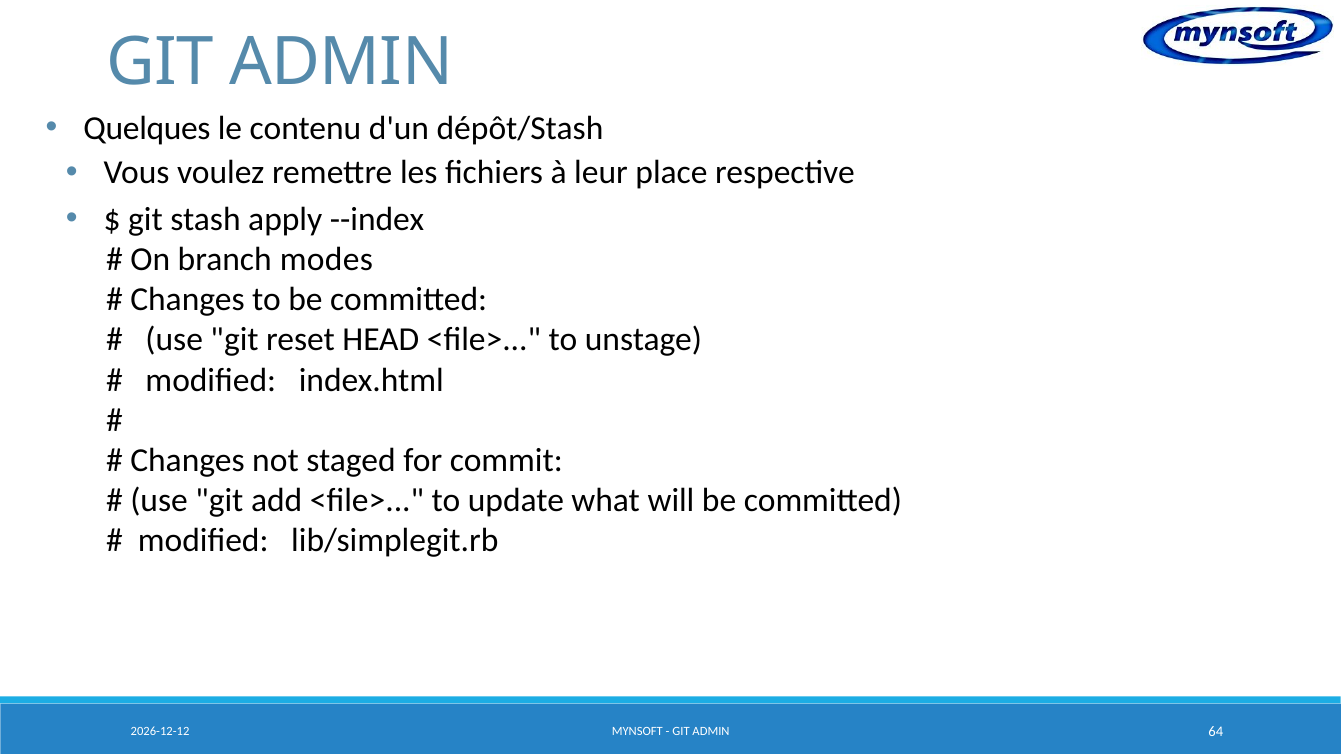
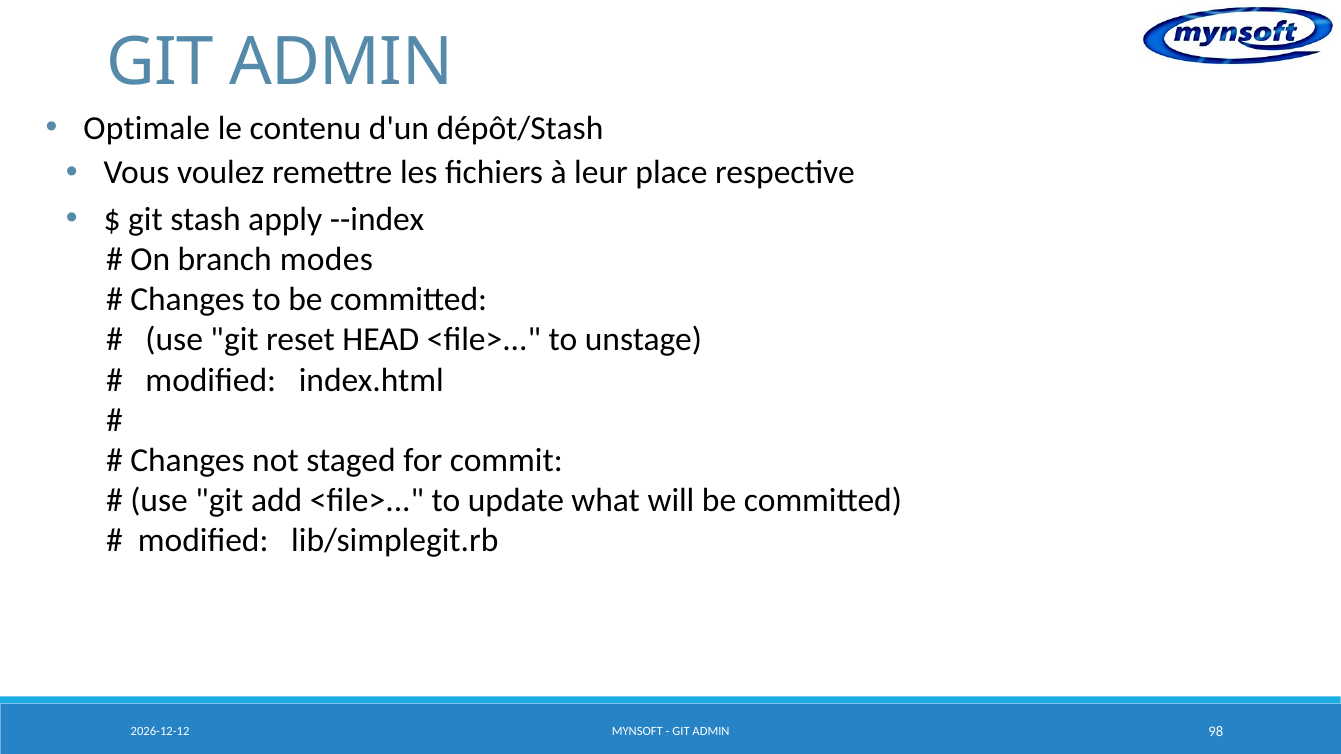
Quelques: Quelques -> Optimale
64: 64 -> 98
